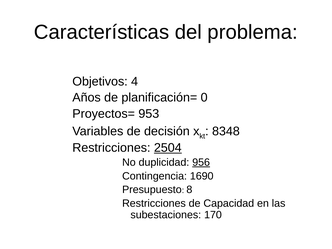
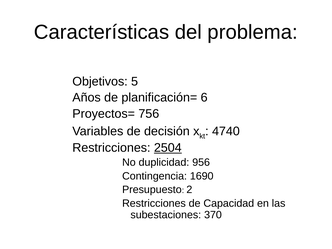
4: 4 -> 5
0: 0 -> 6
953: 953 -> 756
8348: 8348 -> 4740
956 underline: present -> none
8: 8 -> 2
170: 170 -> 370
